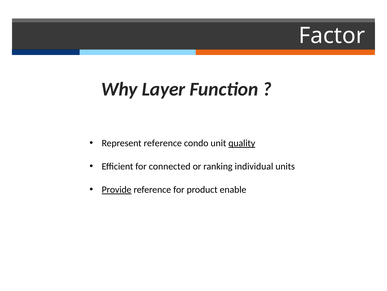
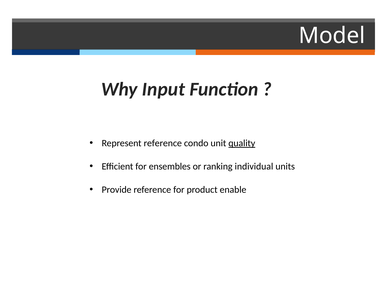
Factor: Factor -> Model
Layer: Layer -> Input
connected: connected -> ensembles
Provide underline: present -> none
